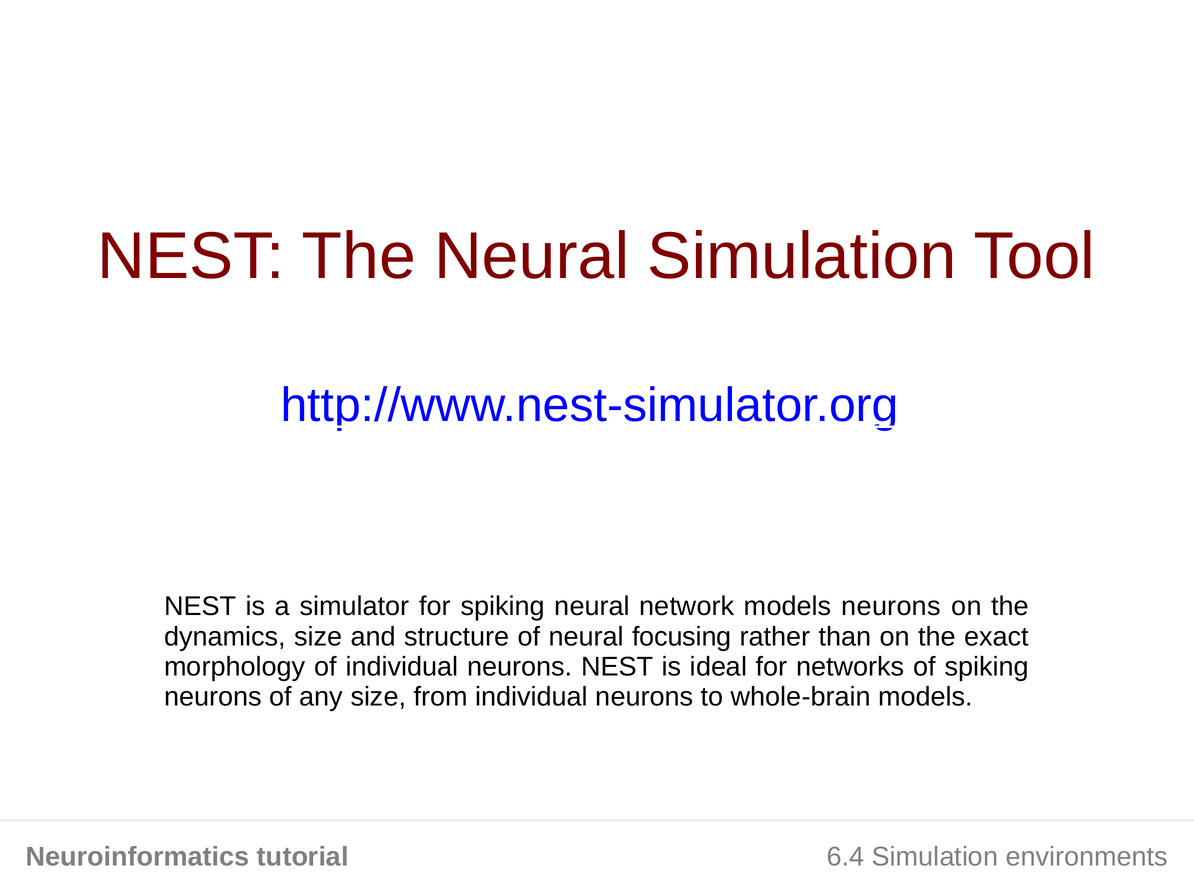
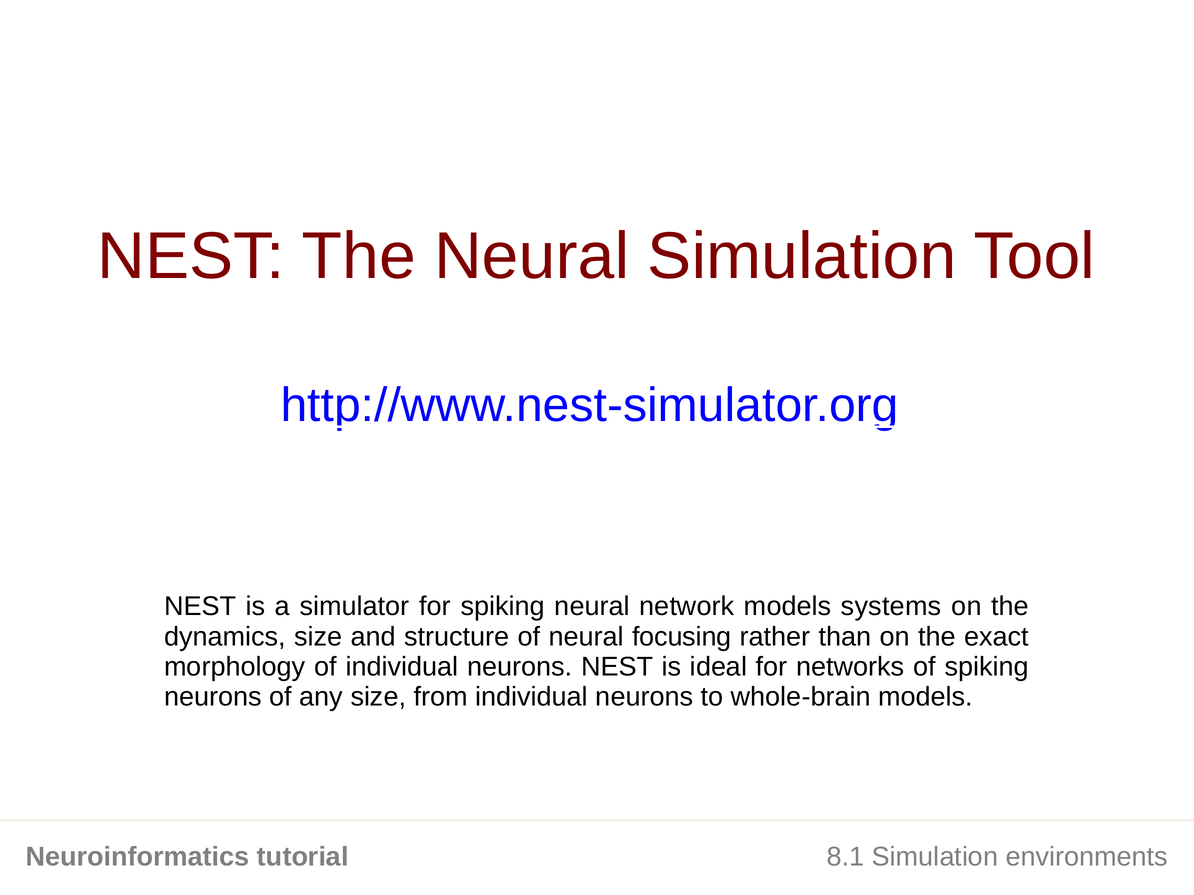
models neurons: neurons -> systems
6.4: 6.4 -> 8.1
